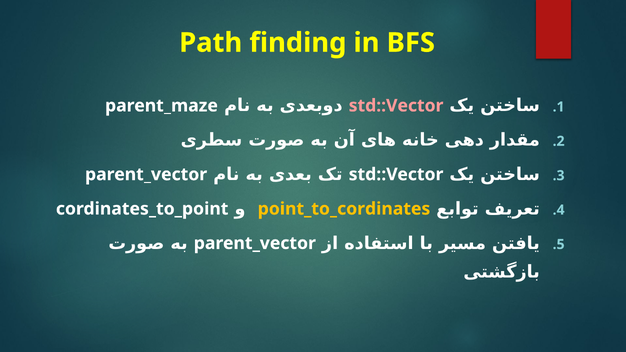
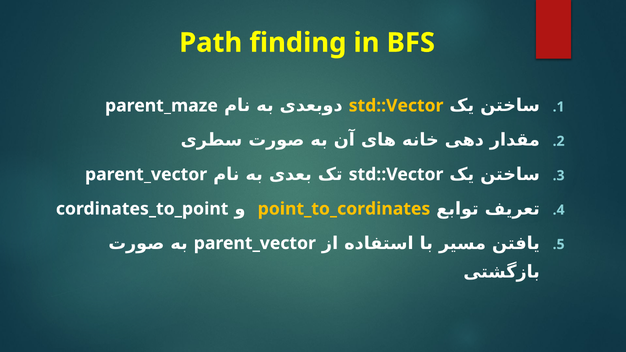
std::Vector at (396, 106) colour: pink -> yellow
